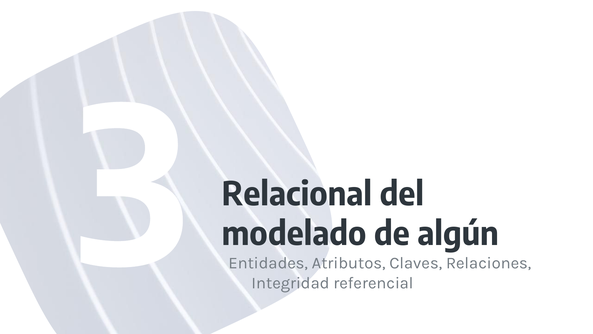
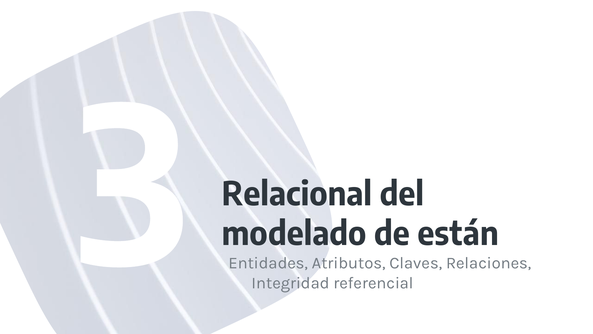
algún: algún -> están
